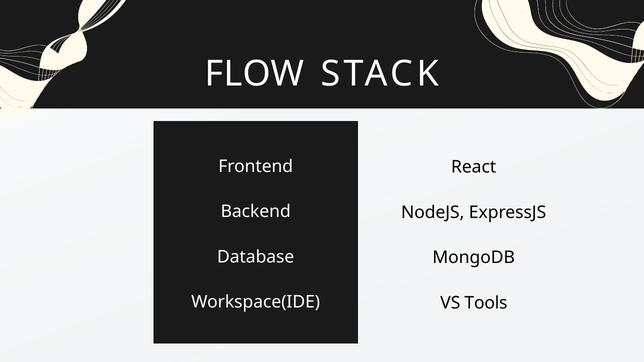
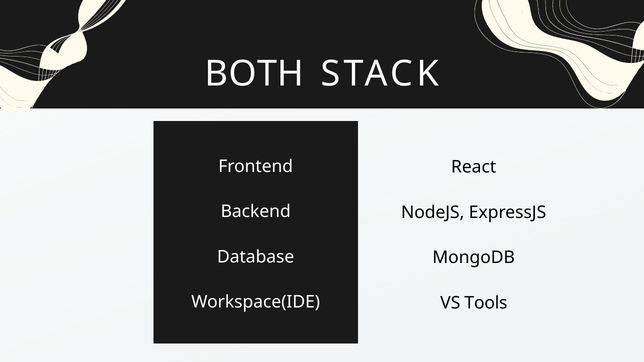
FLOW: FLOW -> BOTH
